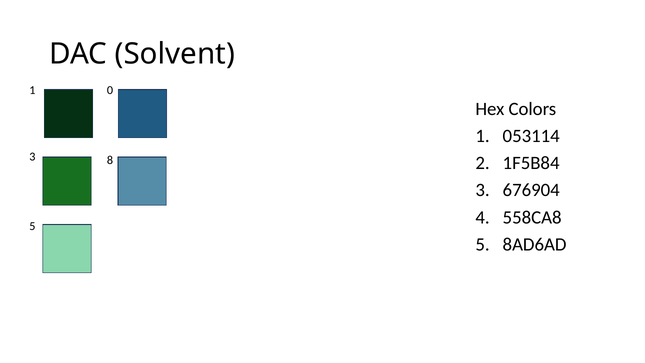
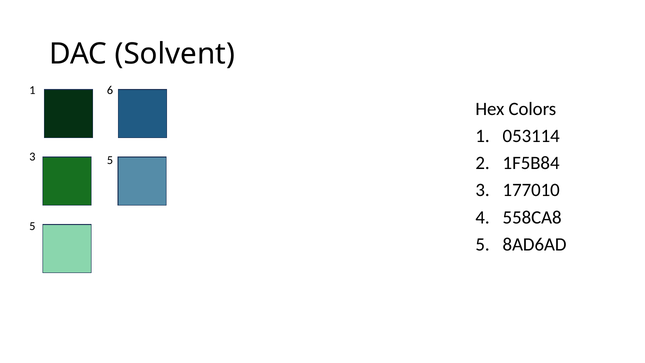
0: 0 -> 6
3 8: 8 -> 5
676904: 676904 -> 177010
